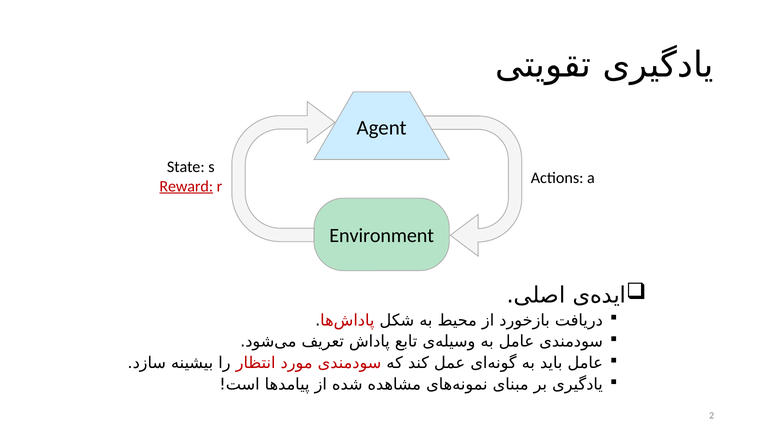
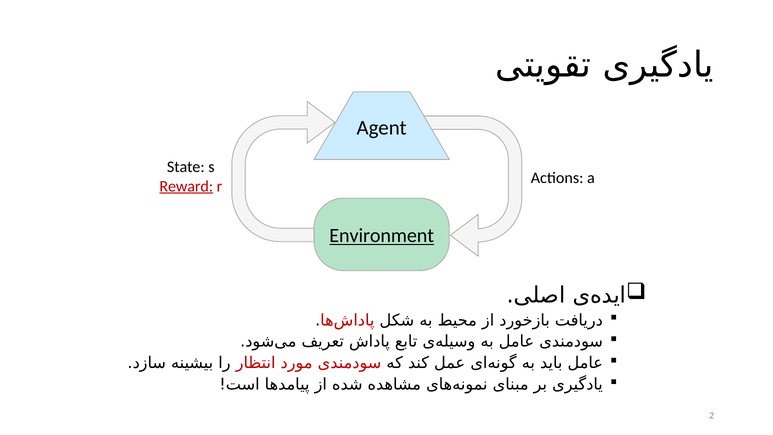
Environment underline: none -> present
